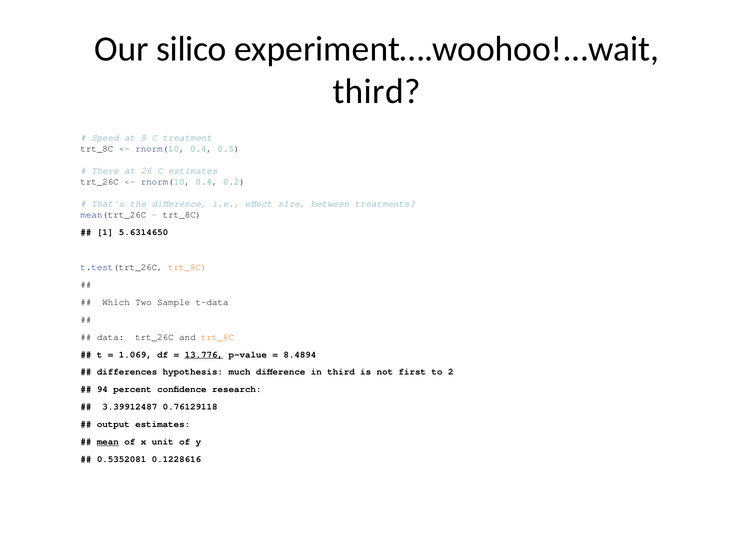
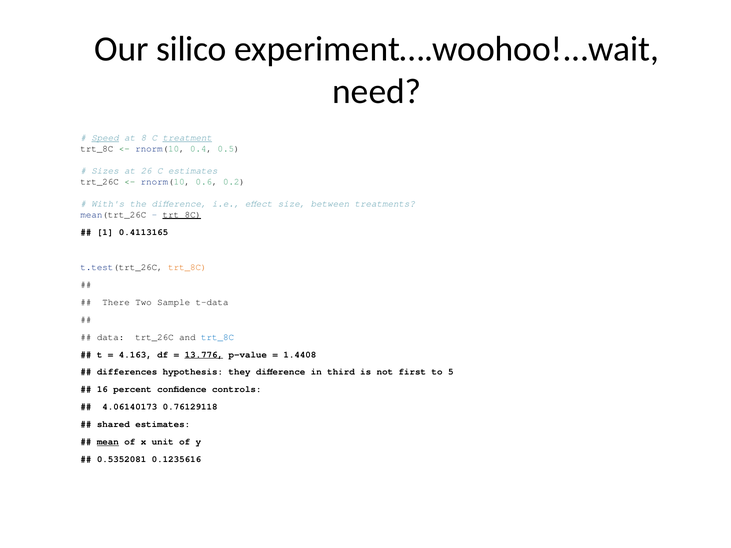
third at (377, 92): third -> need
Speed underline: none -> present
treatment underline: none -> present
There: There -> Sizes
That's: That's -> With's
trt_8C at (182, 215) underline: none -> present
5.6314650: 5.6314650 -> 0.4113165
Which: Which -> There
trt_8C at (218, 337) colour: orange -> blue
1.069: 1.069 -> 4.163
8.4894: 8.4894 -> 1.4408
much: much -> they
2: 2 -> 5
94: 94 -> 16
research: research -> controls
3.39912487: 3.39912487 -> 4.06140173
output: output -> shared
0.1228616: 0.1228616 -> 0.1235616
